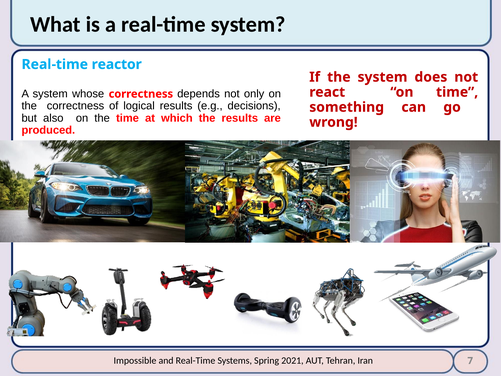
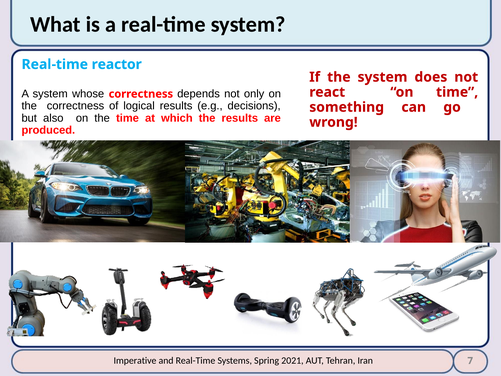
Impossible: Impossible -> Imperative
